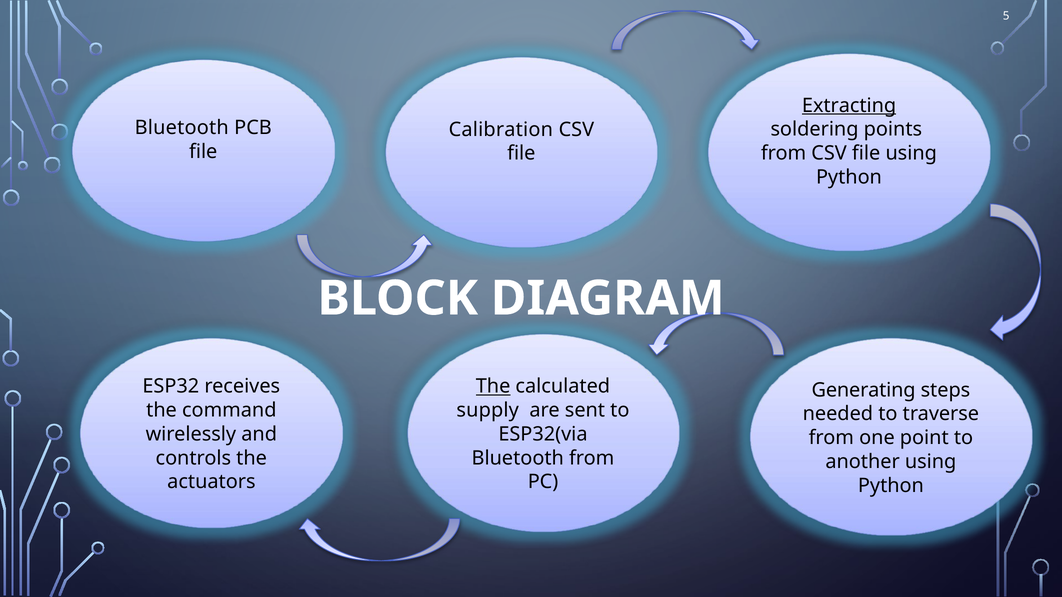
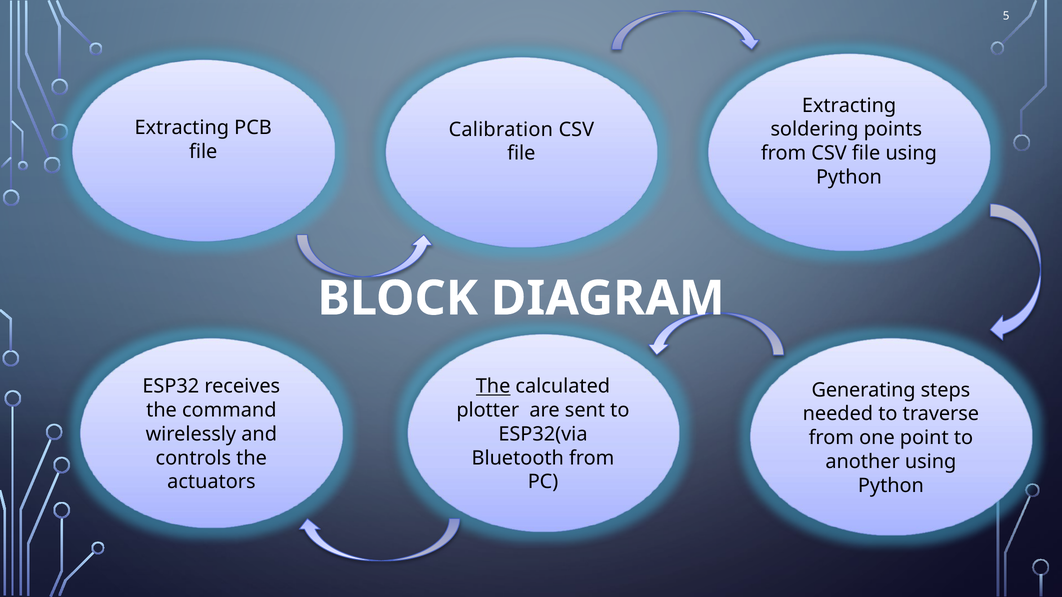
Extracting at (849, 106) underline: present -> none
Bluetooth at (182, 128): Bluetooth -> Extracting
supply: supply -> plotter
